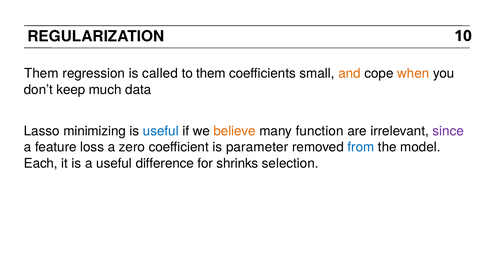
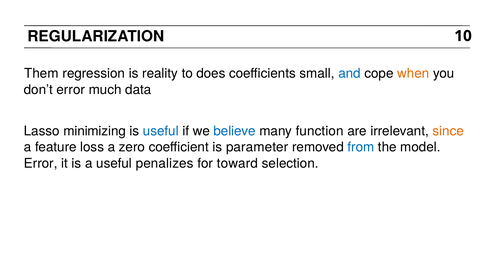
called: called -> reality
to them: them -> does
and colour: orange -> blue
don’t keep: keep -> error
believe colour: orange -> blue
since colour: purple -> orange
Each at (41, 163): Each -> Error
difference: difference -> penalizes
shrinks: shrinks -> toward
